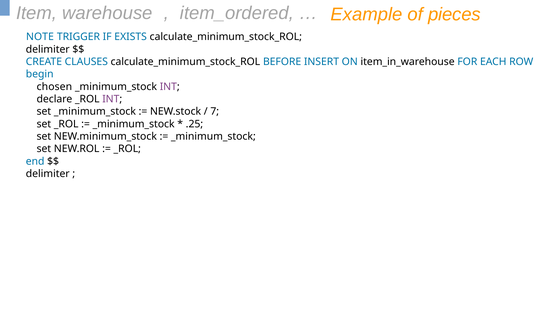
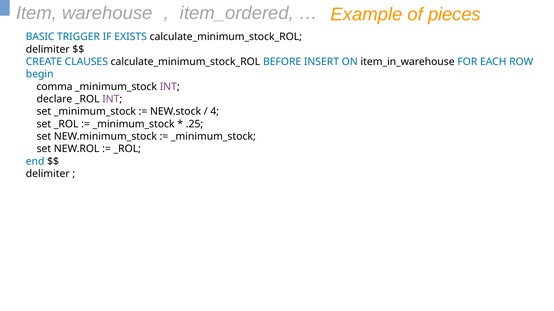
NOTE: NOTE -> BASIC
chosen: chosen -> comma
7: 7 -> 4
